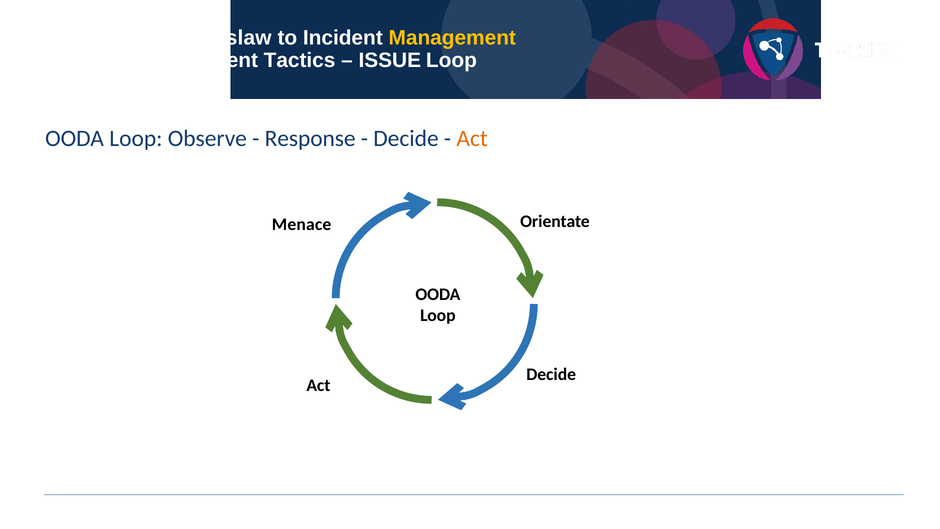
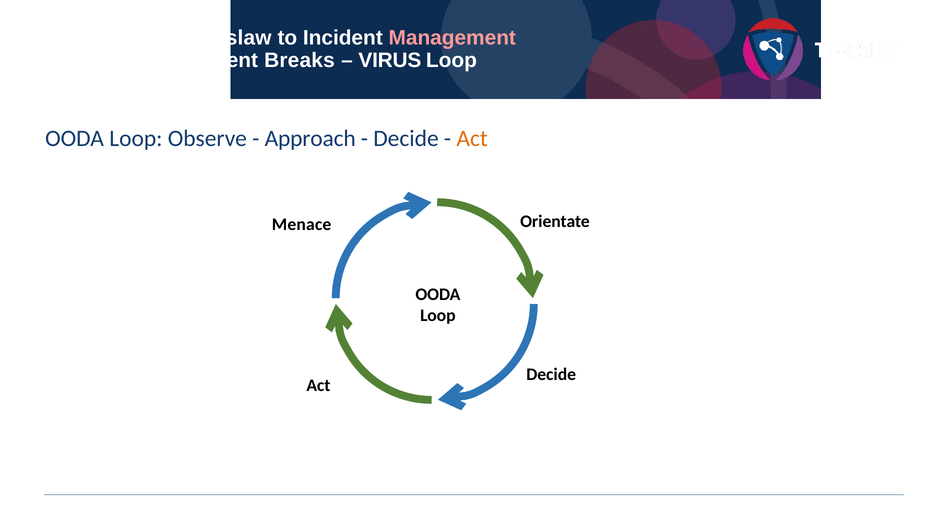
Management at (452, 38) colour: yellow -> pink
Tactics: Tactics -> Breaks
ISSUE: ISSUE -> VIRUS
Response: Response -> Approach
